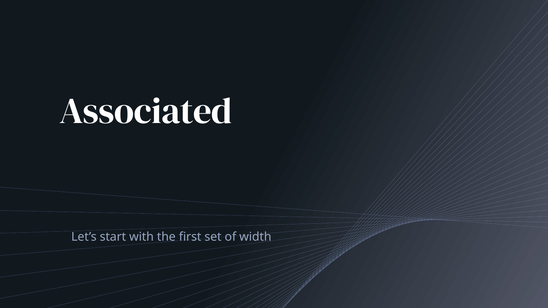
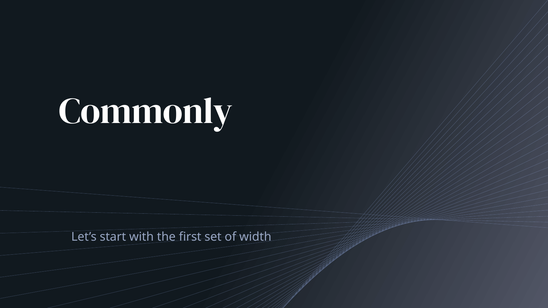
Associated: Associated -> Commonly
